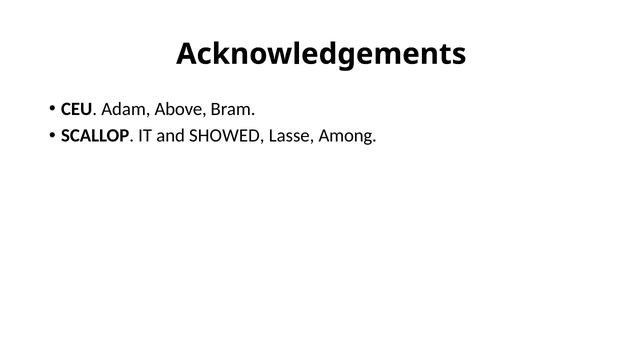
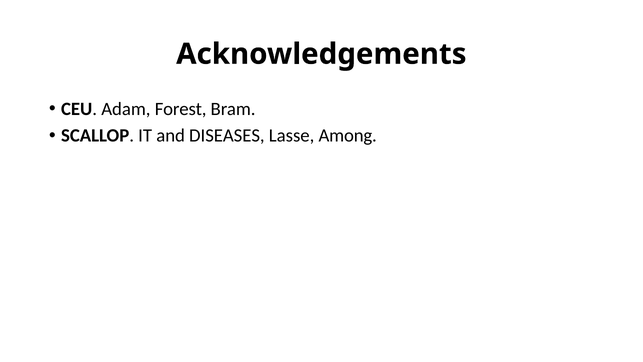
Above: Above -> Forest
SHOWED: SHOWED -> DISEASES
